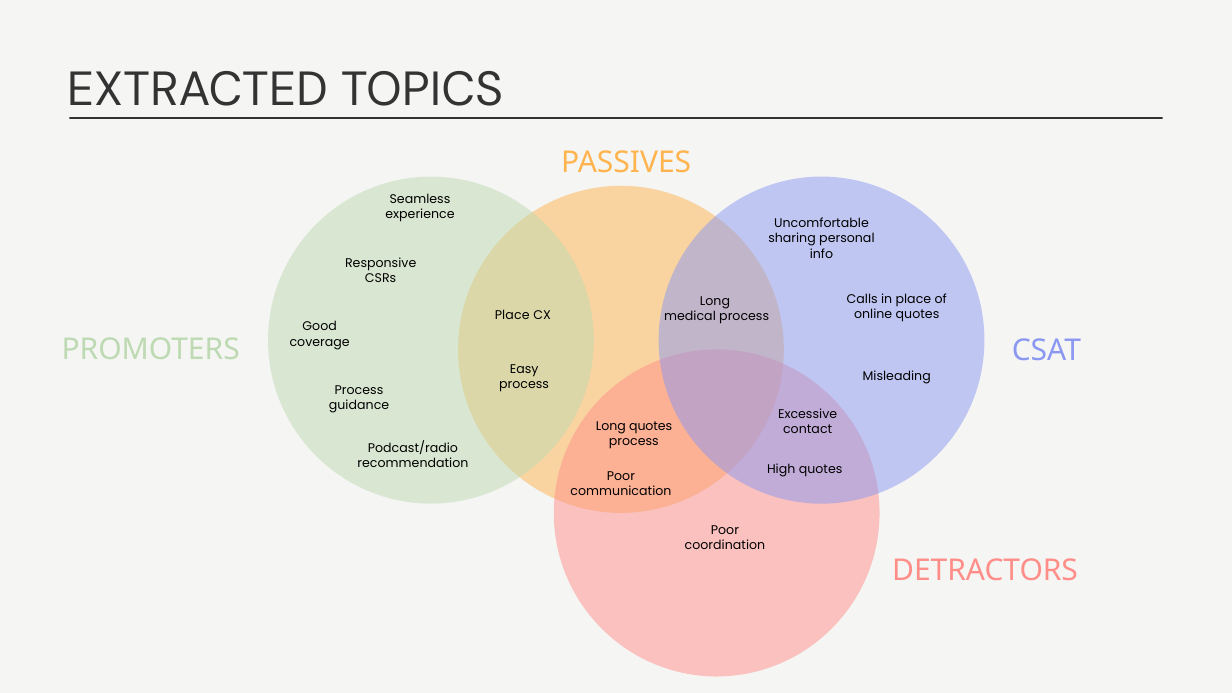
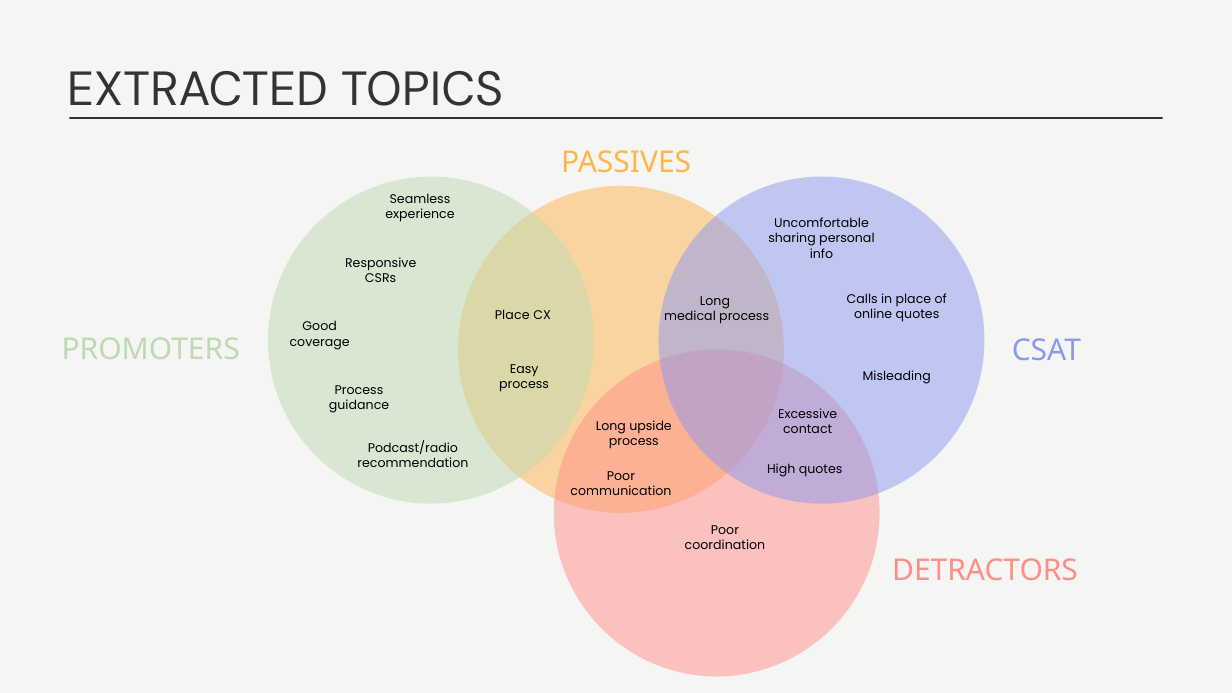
Long quotes: quotes -> upside
